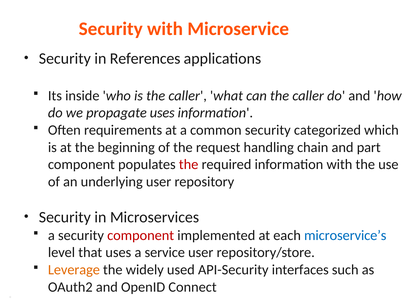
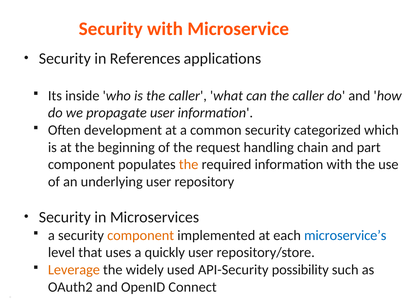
propagate uses: uses -> user
requirements: requirements -> development
the at (189, 165) colour: red -> orange
component at (141, 235) colour: red -> orange
service: service -> quickly
interfaces: interfaces -> possibility
